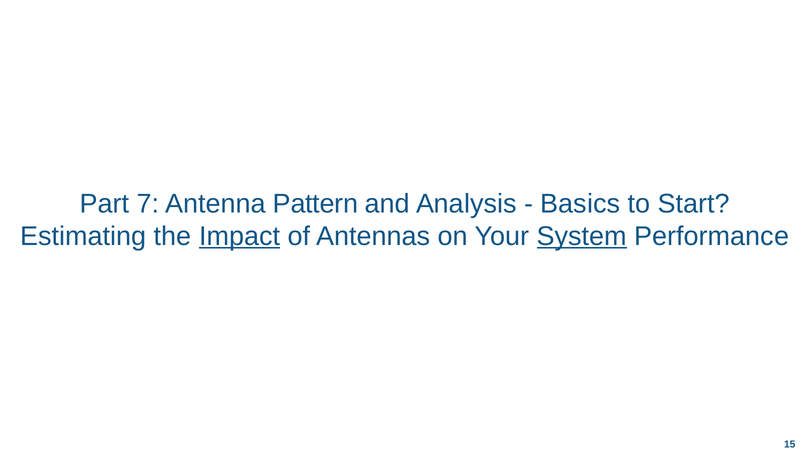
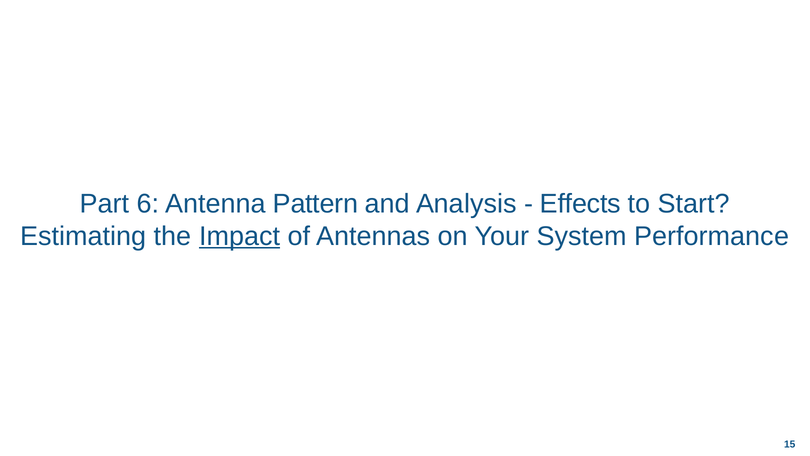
7: 7 -> 6
Basics: Basics -> Effects
System underline: present -> none
